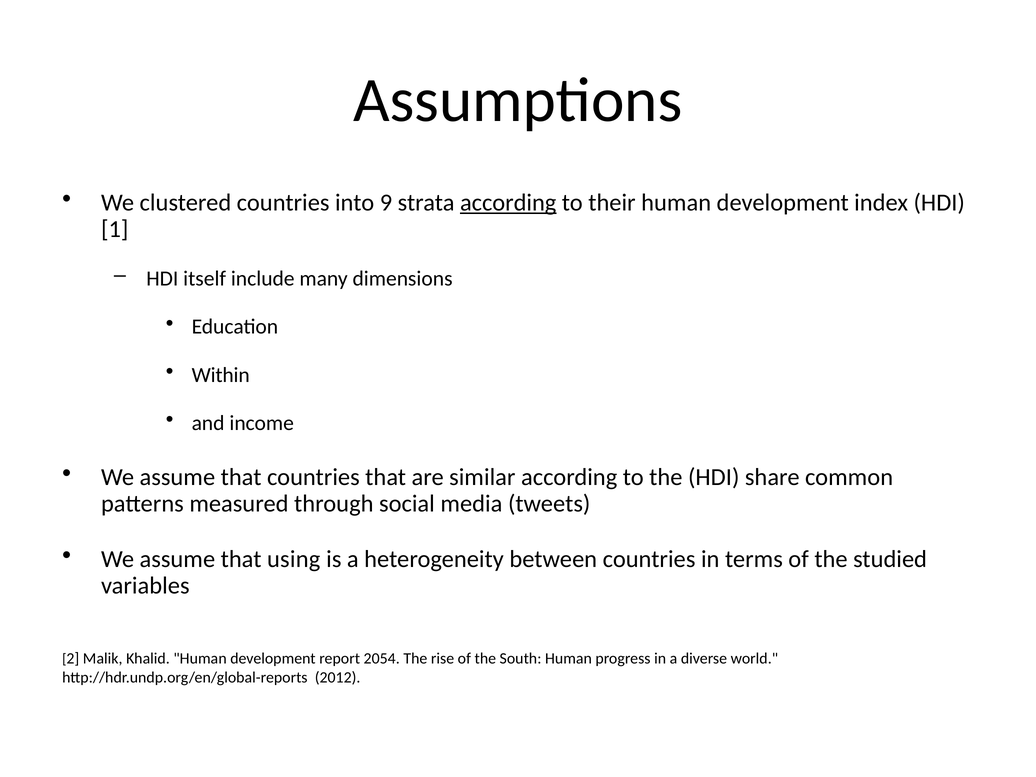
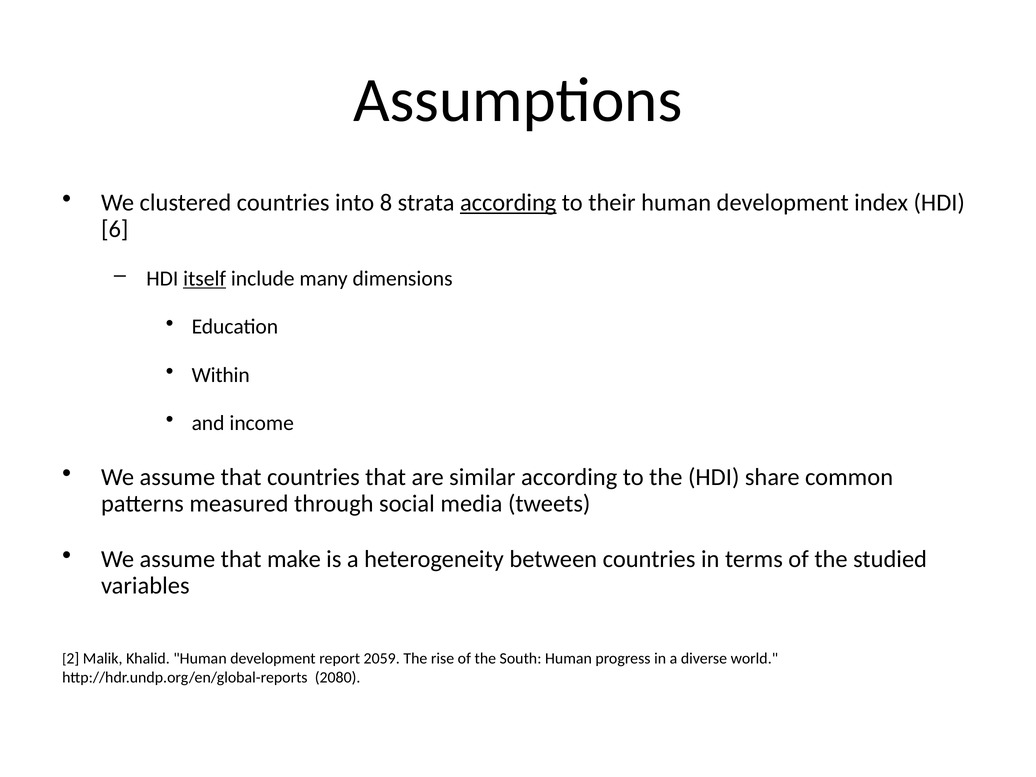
9: 9 -> 8
1: 1 -> 6
itself underline: none -> present
using: using -> make
2054: 2054 -> 2059
2012: 2012 -> 2080
